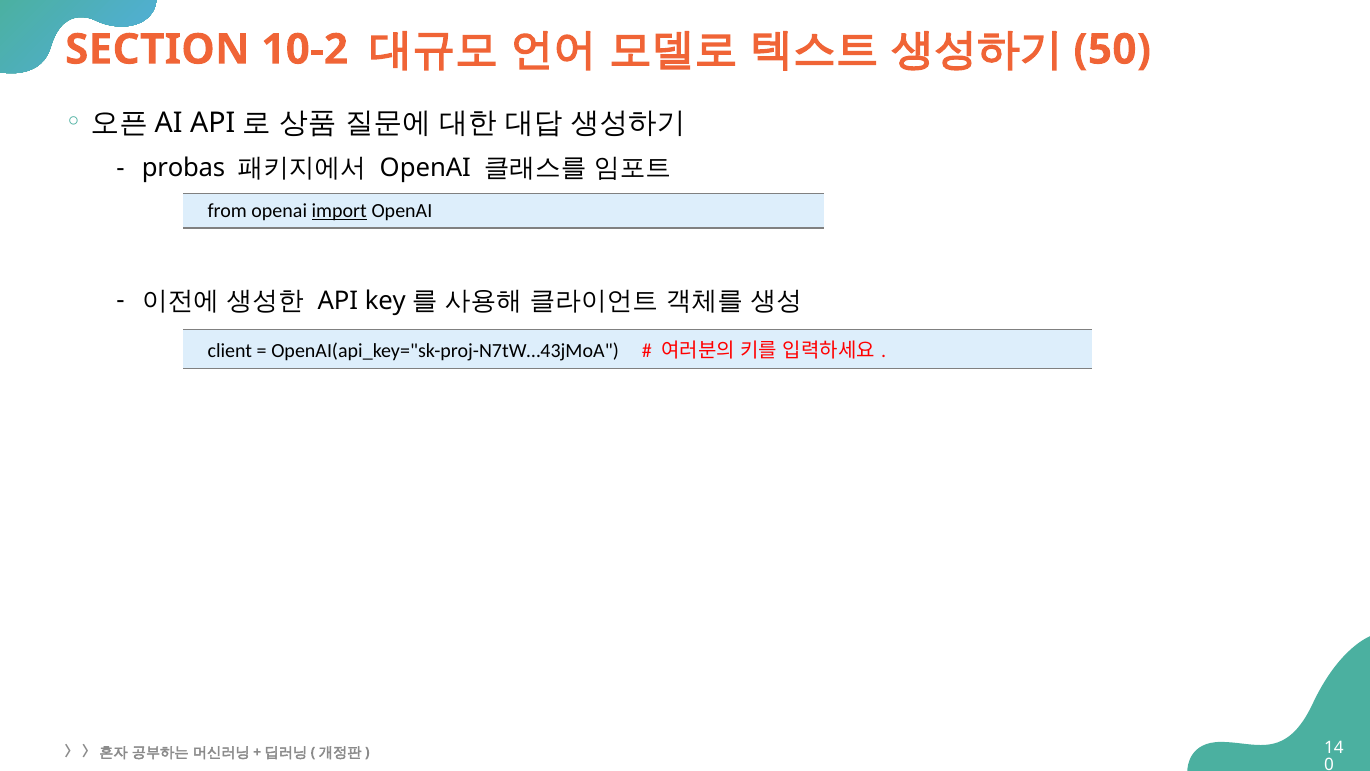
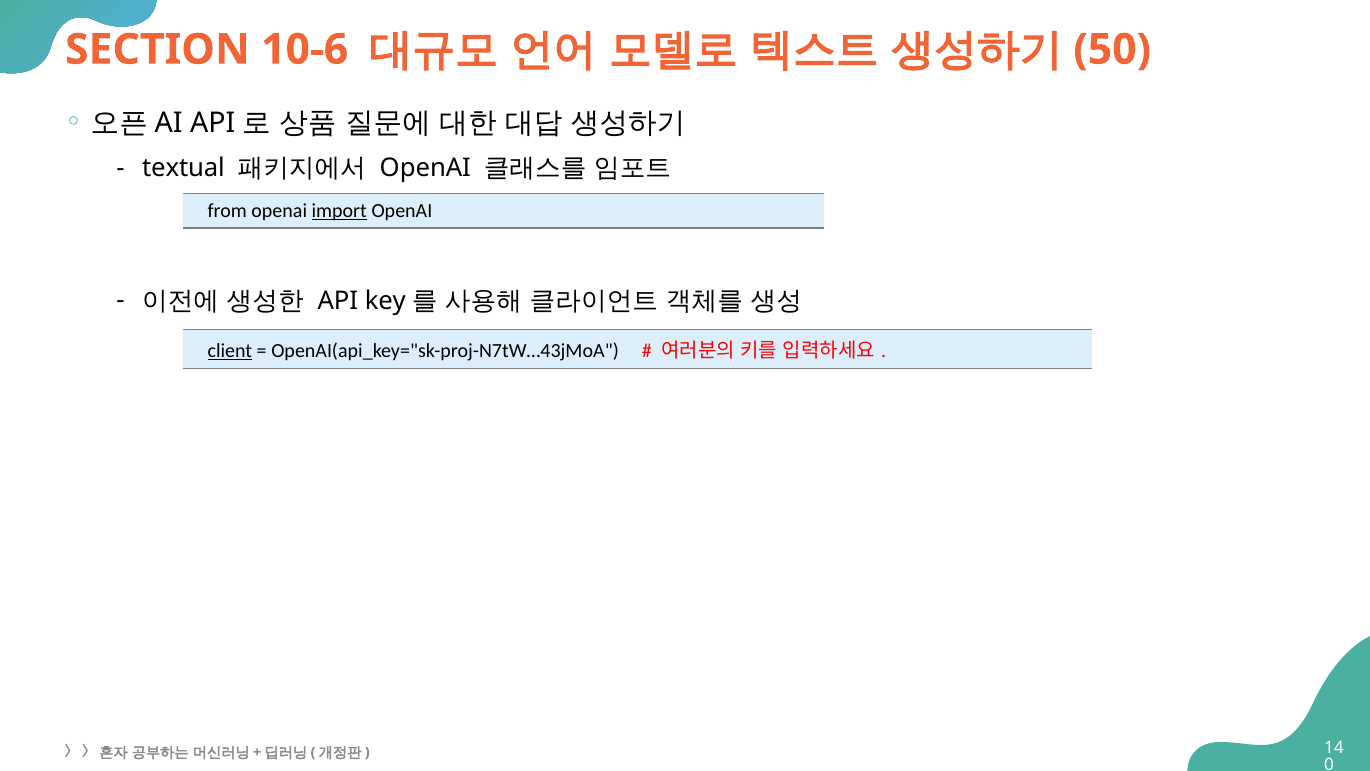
10-2: 10-2 -> 10-6
probas: probas -> textual
client underline: none -> present
